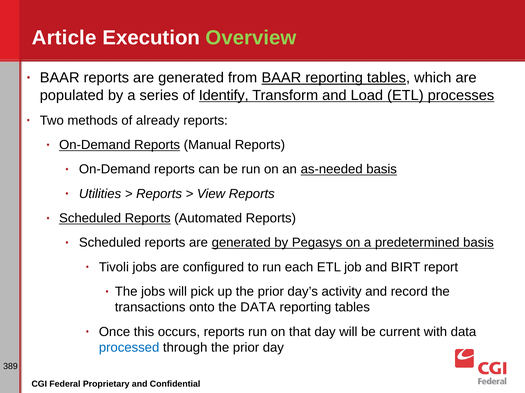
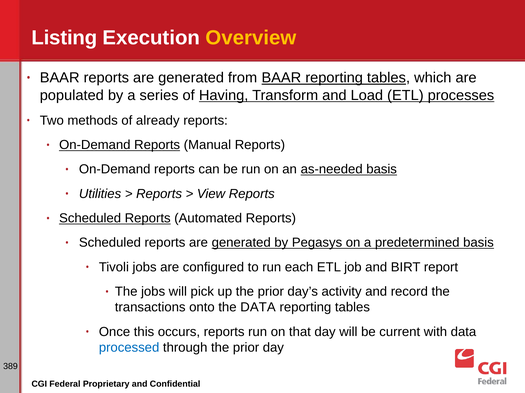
Article: Article -> Listing
Overview colour: light green -> yellow
Identify: Identify -> Having
